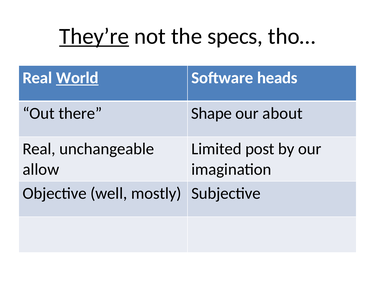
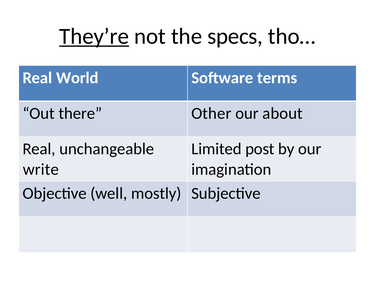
World underline: present -> none
heads: heads -> terms
Shape: Shape -> Other
allow: allow -> write
